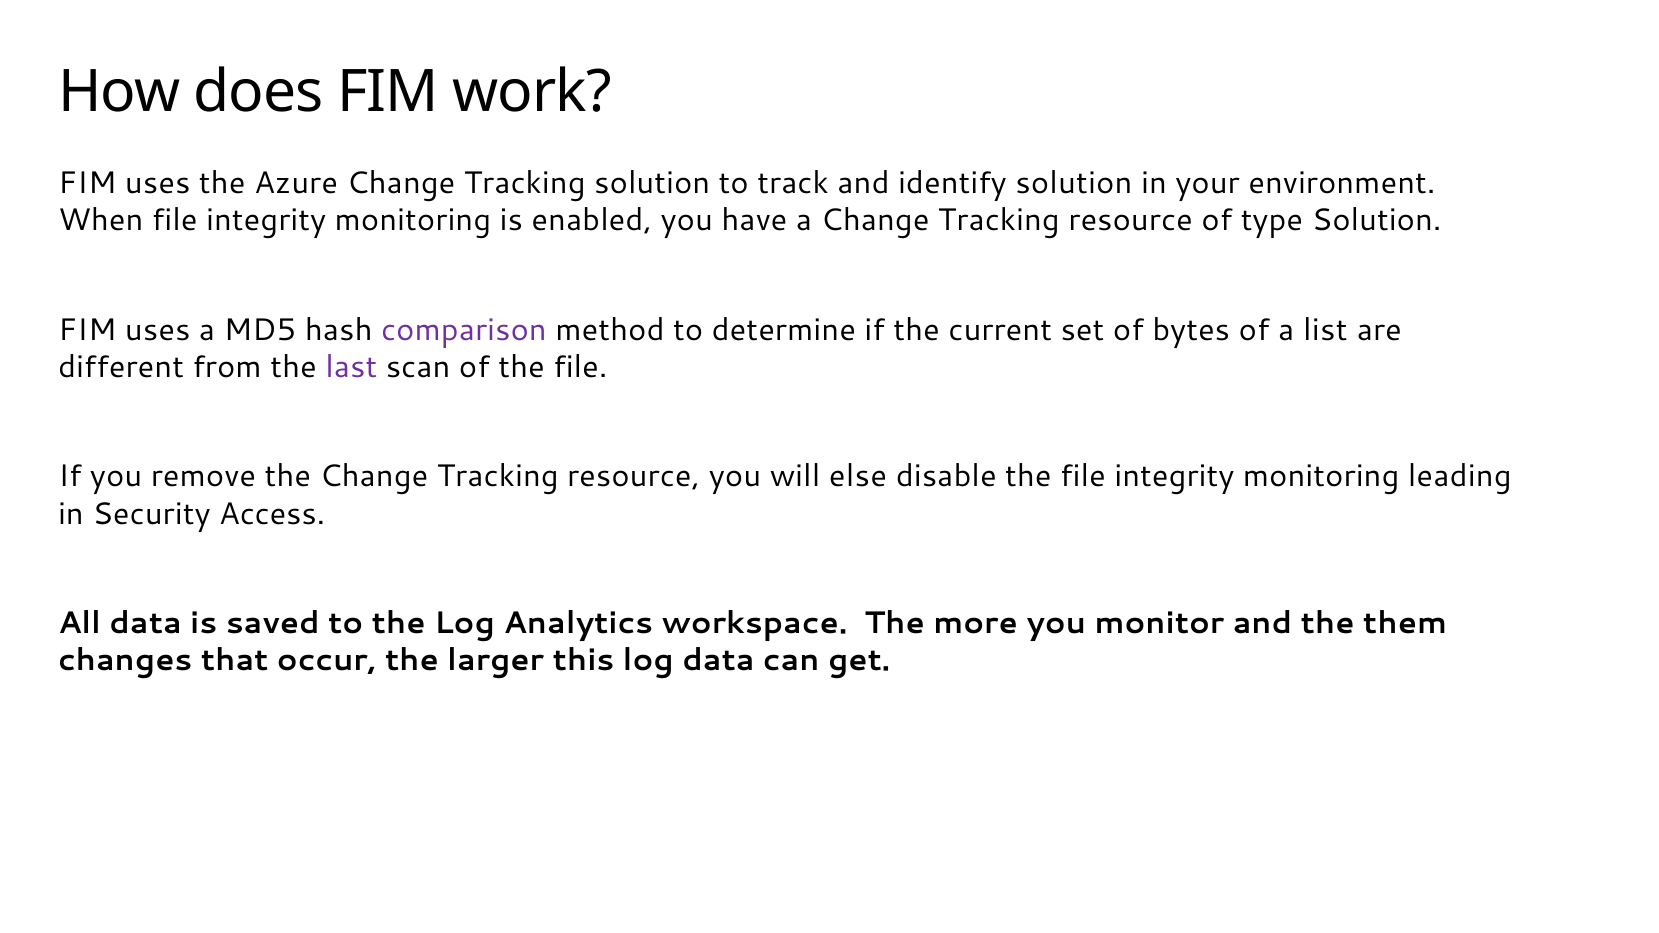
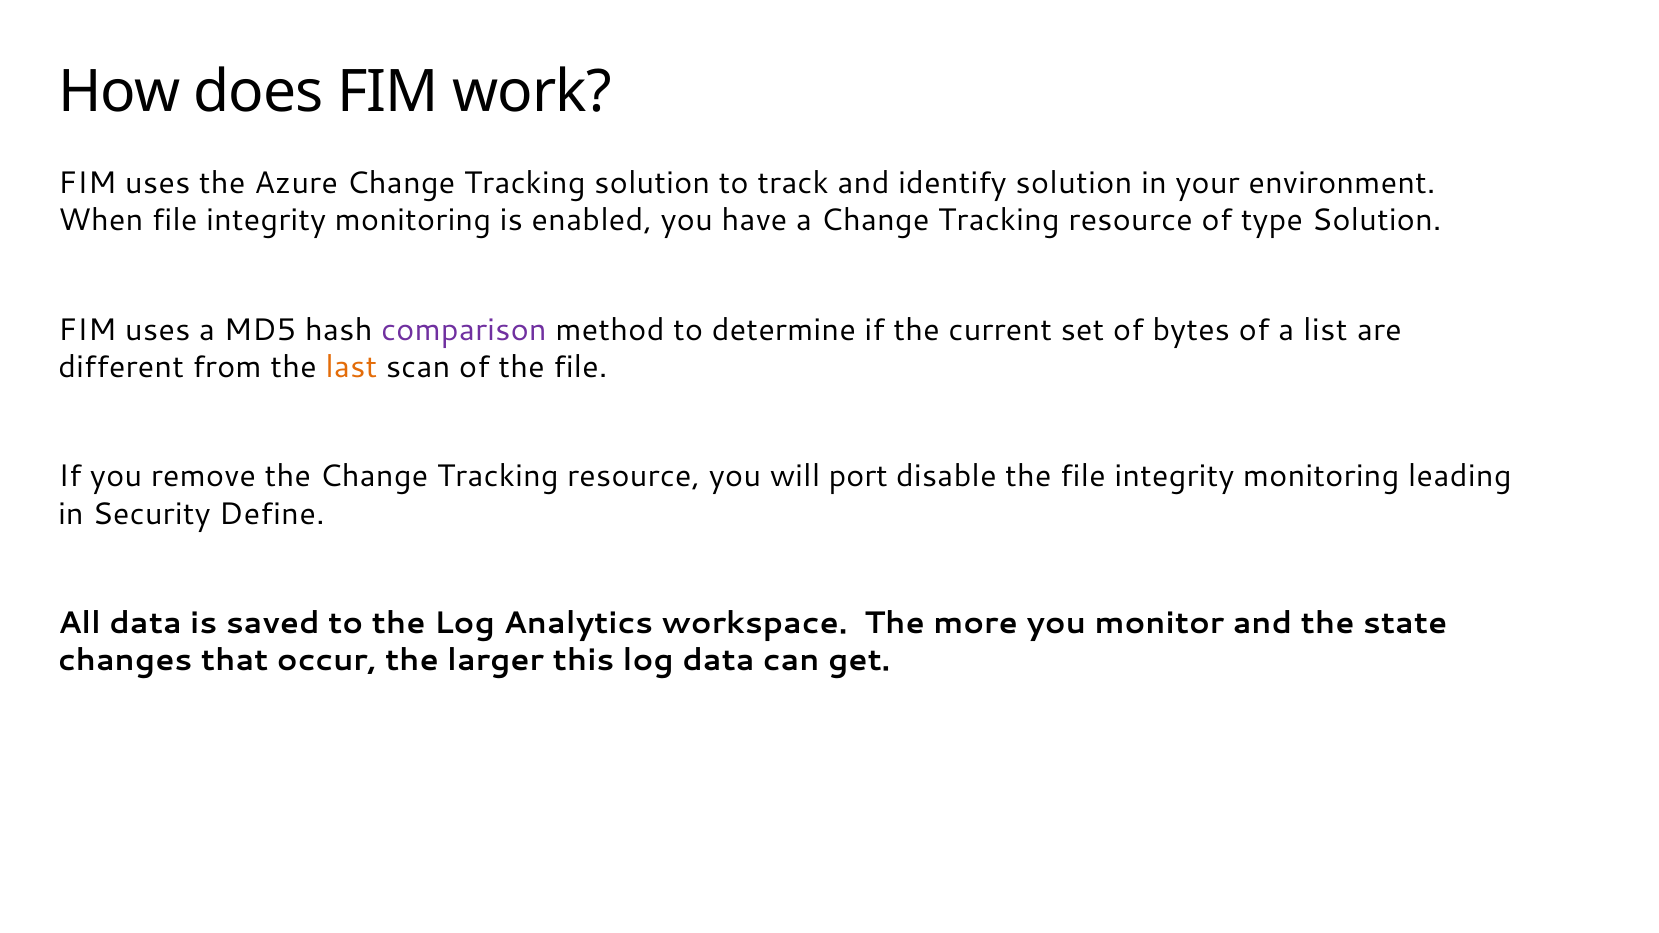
last colour: purple -> orange
else: else -> port
Access: Access -> Define
them: them -> state
